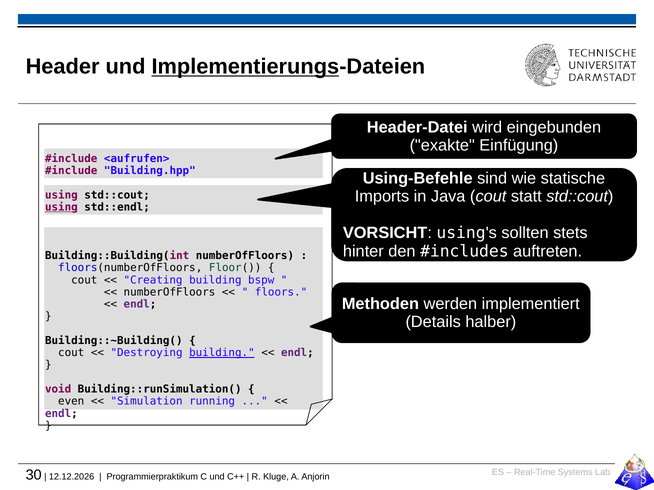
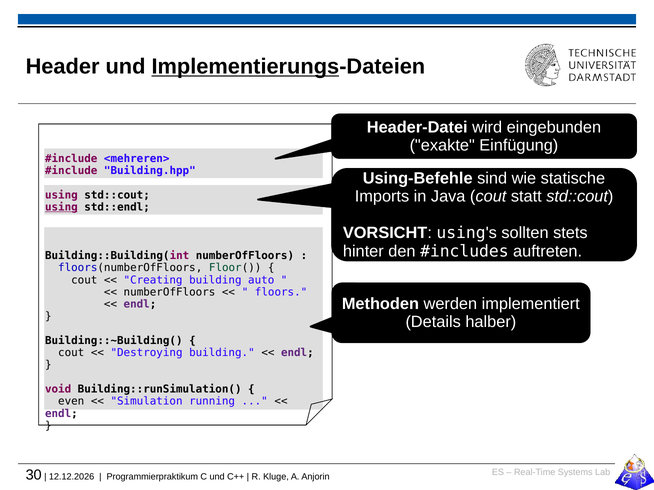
<aufrufen>: <aufrufen> -> <mehreren>
bspw: bspw -> auto
building at (222, 353) underline: present -> none
